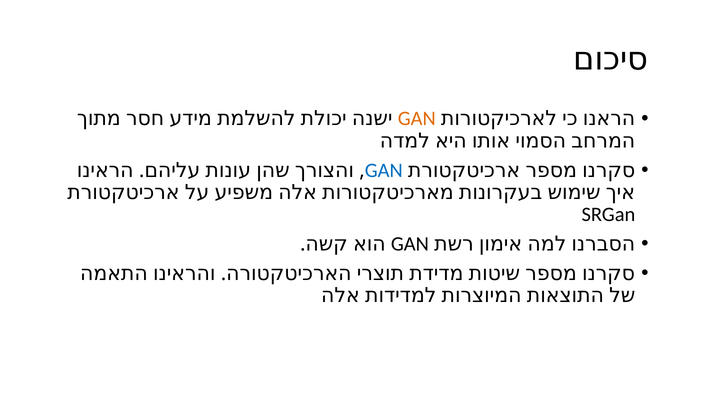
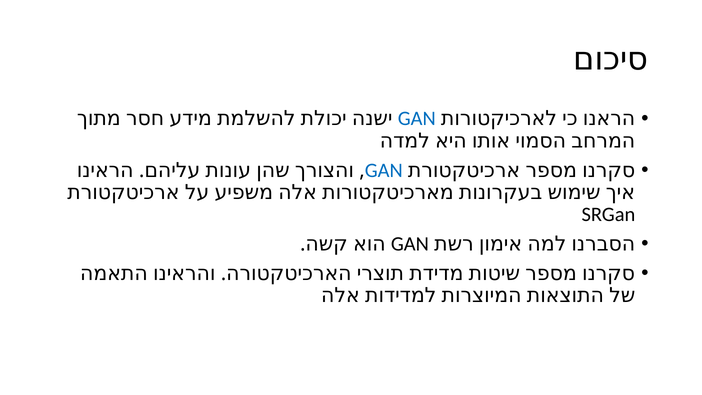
GAN at (417, 119) colour: orange -> blue
